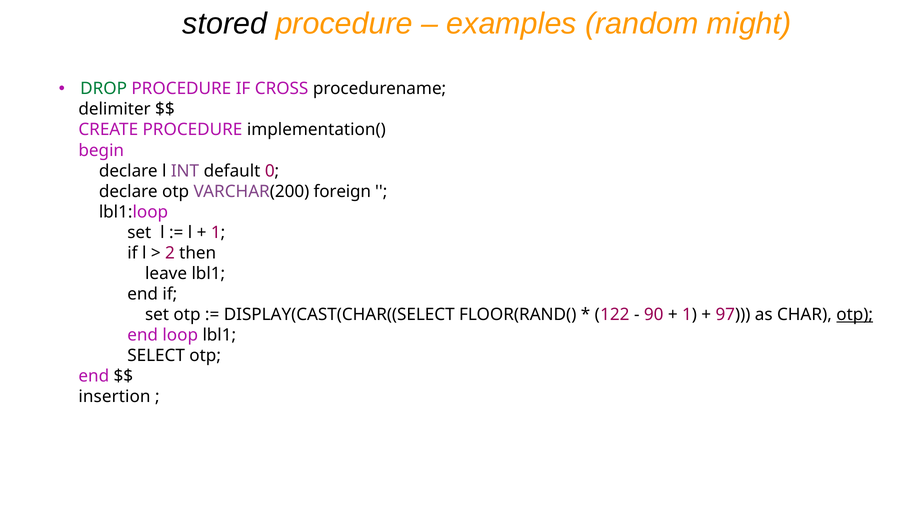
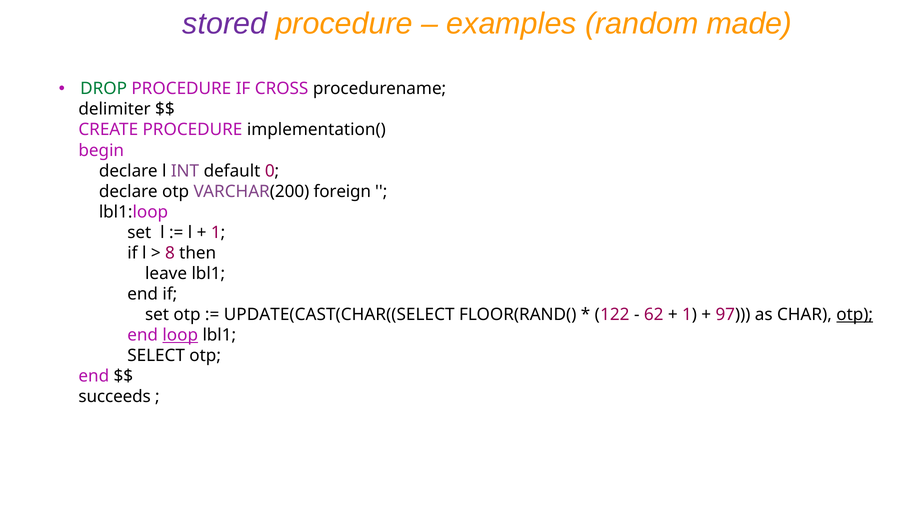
stored colour: black -> purple
might: might -> made
2: 2 -> 8
DISPLAY(CAST(CHAR((SELECT: DISPLAY(CAST(CHAR((SELECT -> UPDATE(CAST(CHAR((SELECT
90: 90 -> 62
loop underline: none -> present
insertion: insertion -> succeeds
